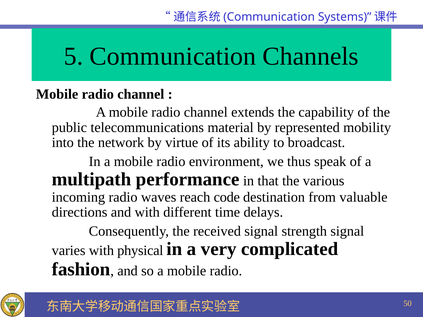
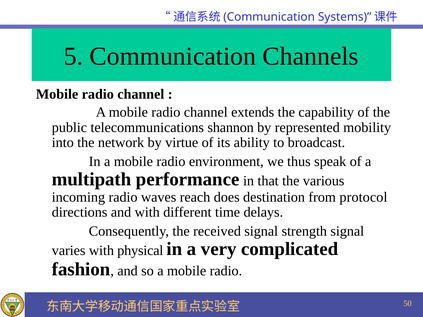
material: material -> shannon
code: code -> does
valuable: valuable -> protocol
